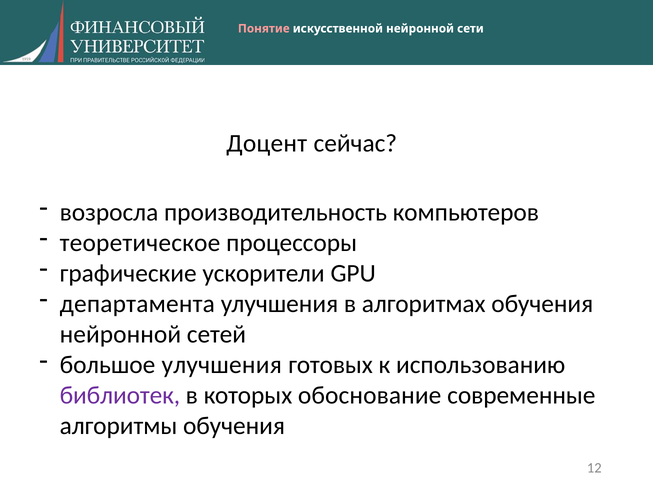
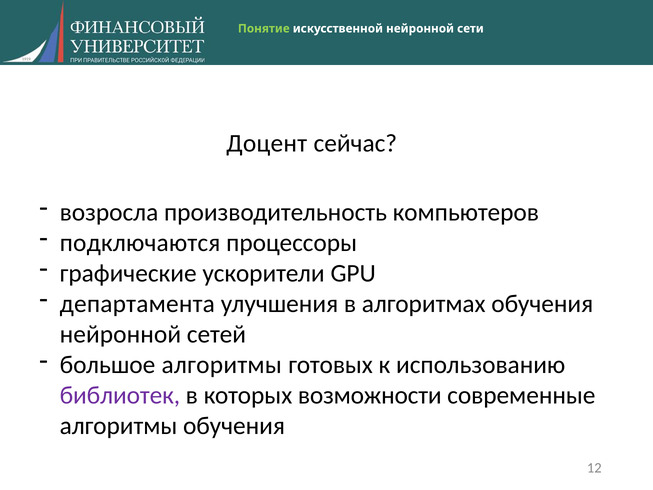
Понятие colour: pink -> light green
теоретическое: теоретическое -> подключаются
большое улучшения: улучшения -> алгоритмы
обоснование: обоснование -> возможности
